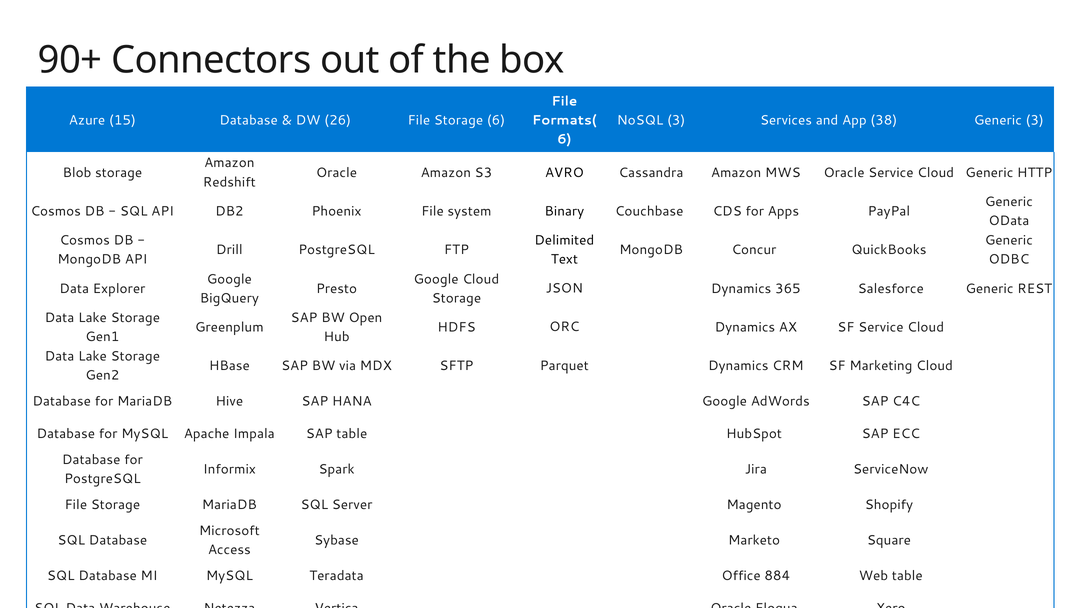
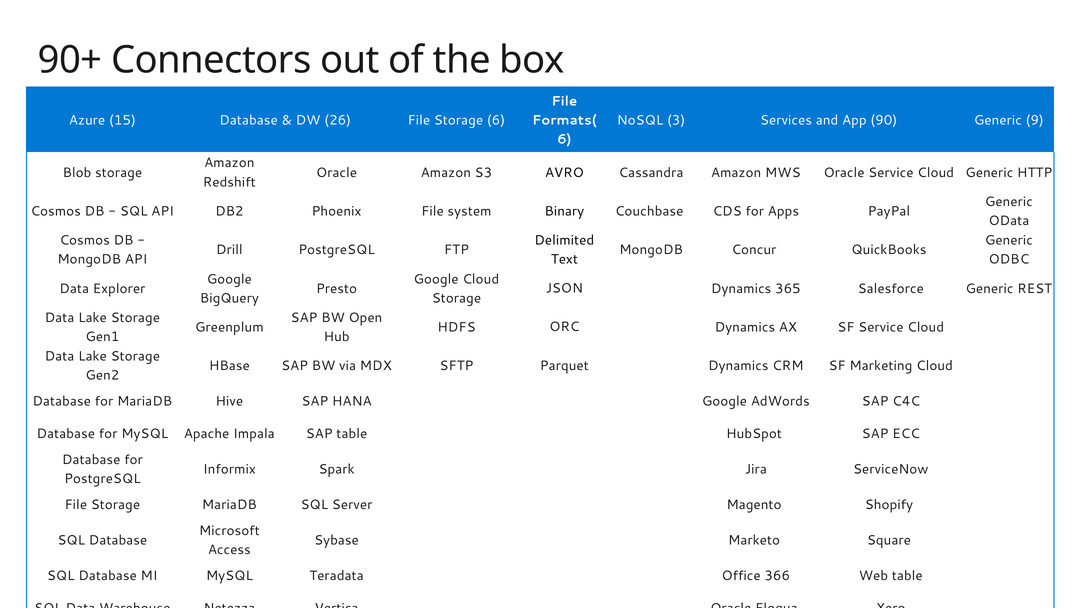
38: 38 -> 90
Generic 3: 3 -> 9
884: 884 -> 366
